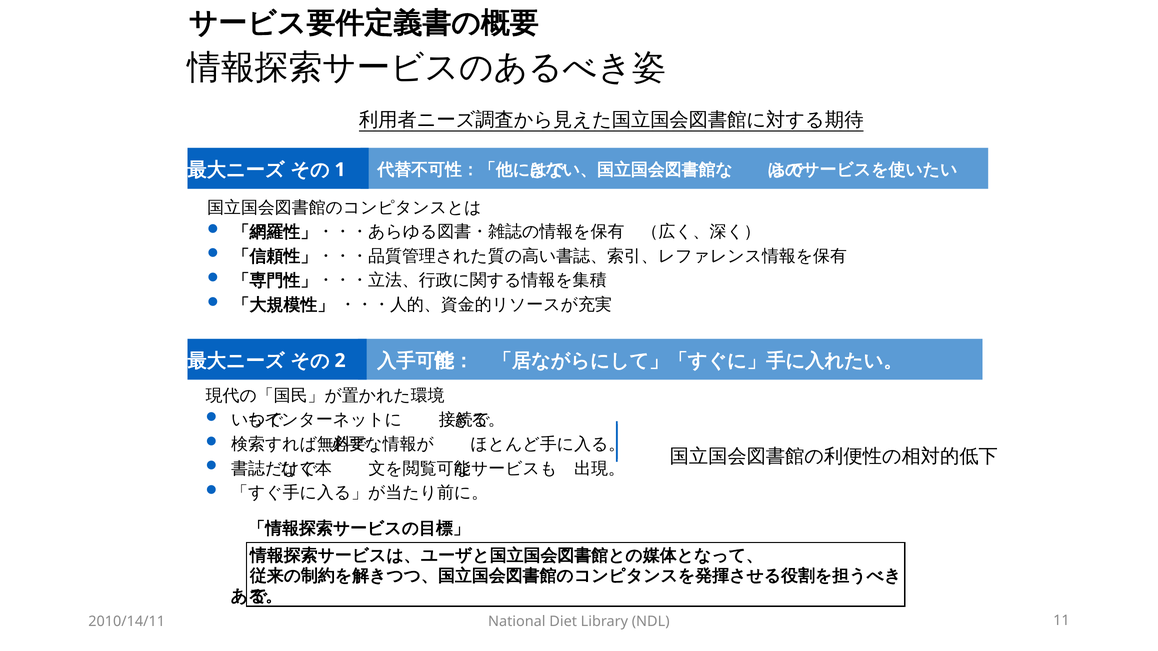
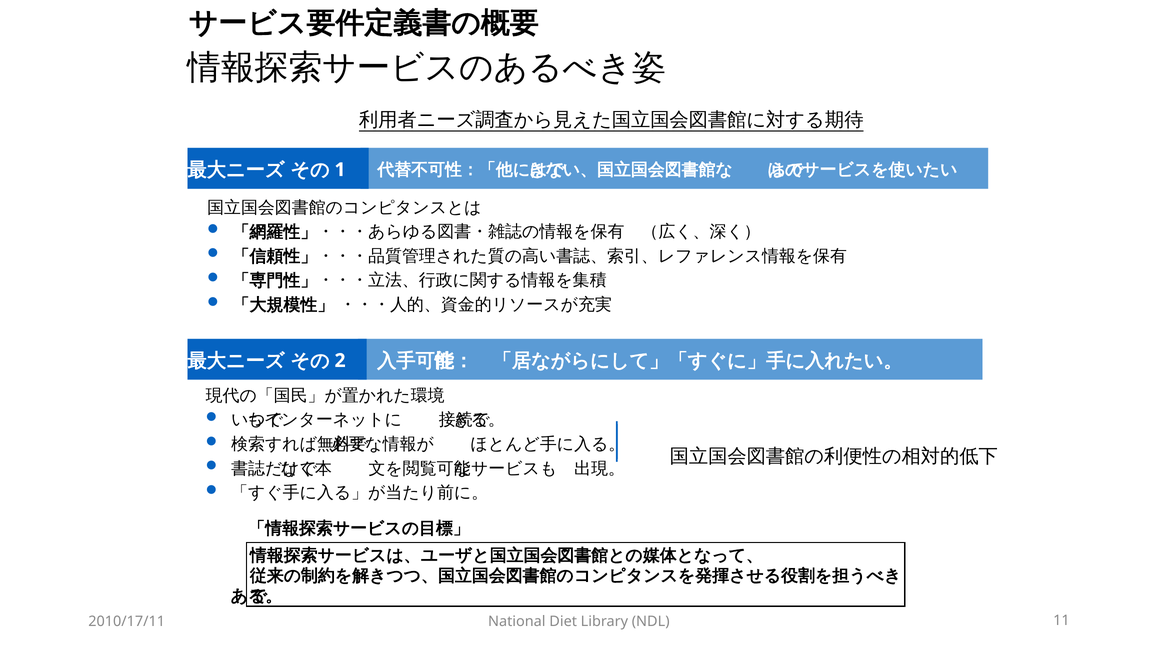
2010/14/11: 2010/14/11 -> 2010/17/11
